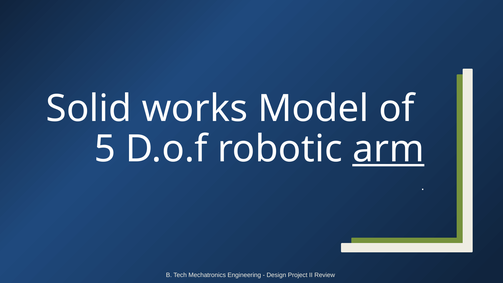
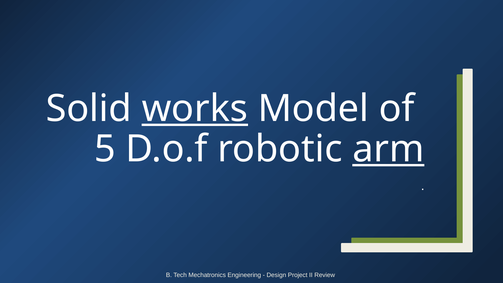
works underline: none -> present
